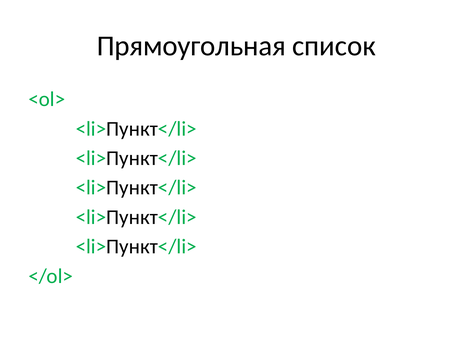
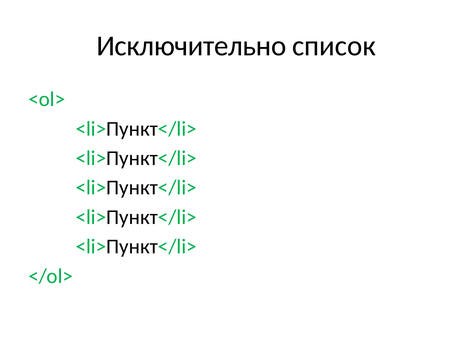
Прямоугольная: Прямоугольная -> Исключительно
